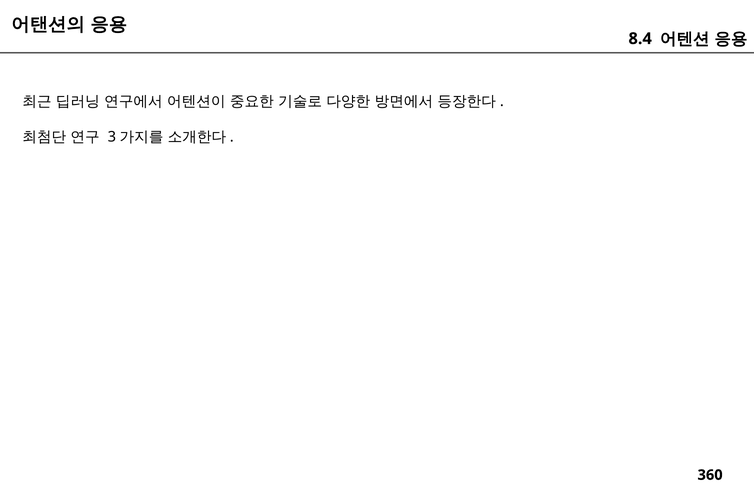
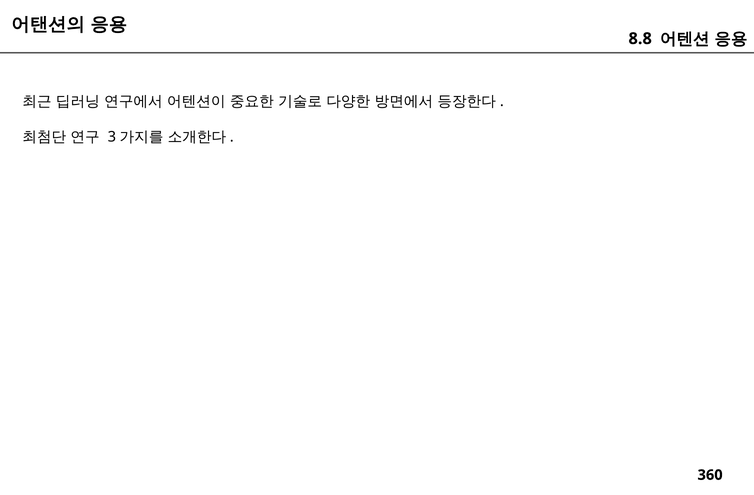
8.4: 8.4 -> 8.8
